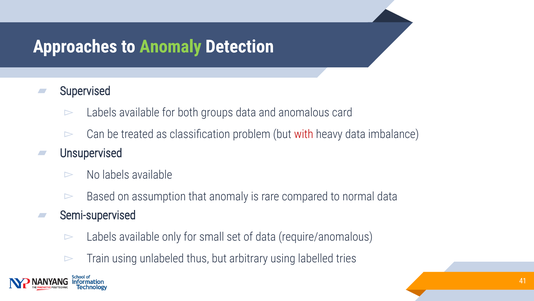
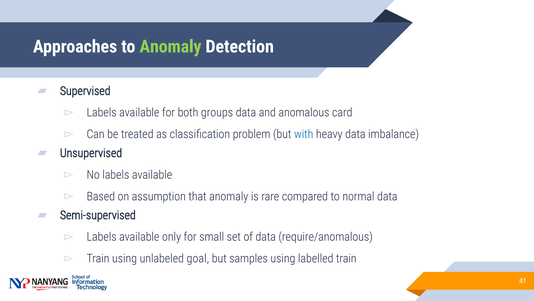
with colour: red -> blue
thus: thus -> goal
arbitrary: arbitrary -> samples
labelled tries: tries -> train
